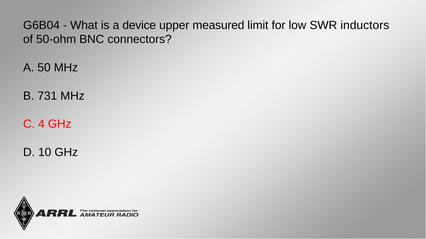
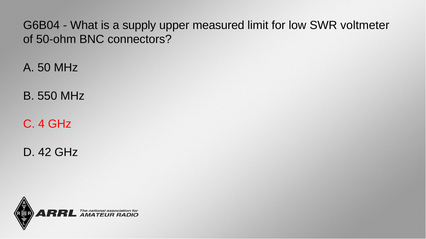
device: device -> supply
inductors: inductors -> voltmeter
731: 731 -> 550
10: 10 -> 42
